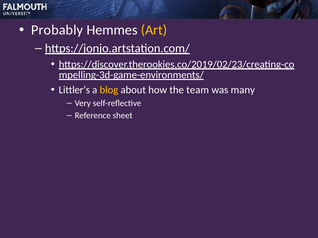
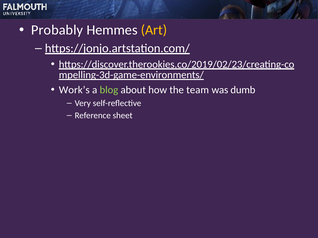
Littler’s: Littler’s -> Work’s
blog colour: yellow -> light green
many: many -> dumb
